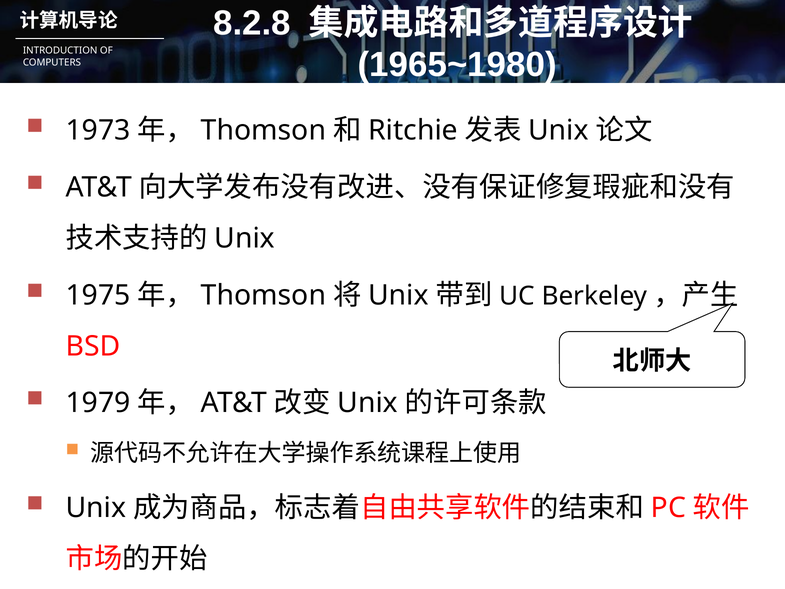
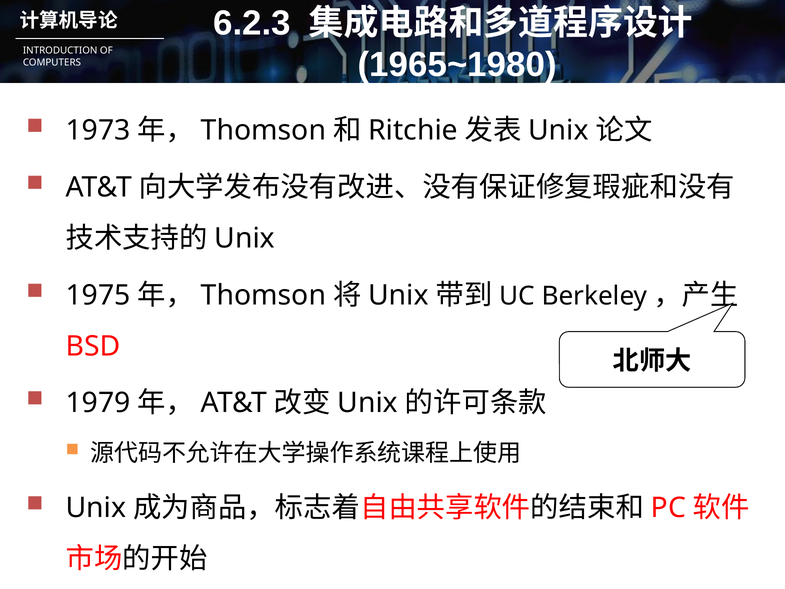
8.2.8: 8.2.8 -> 6.2.3
